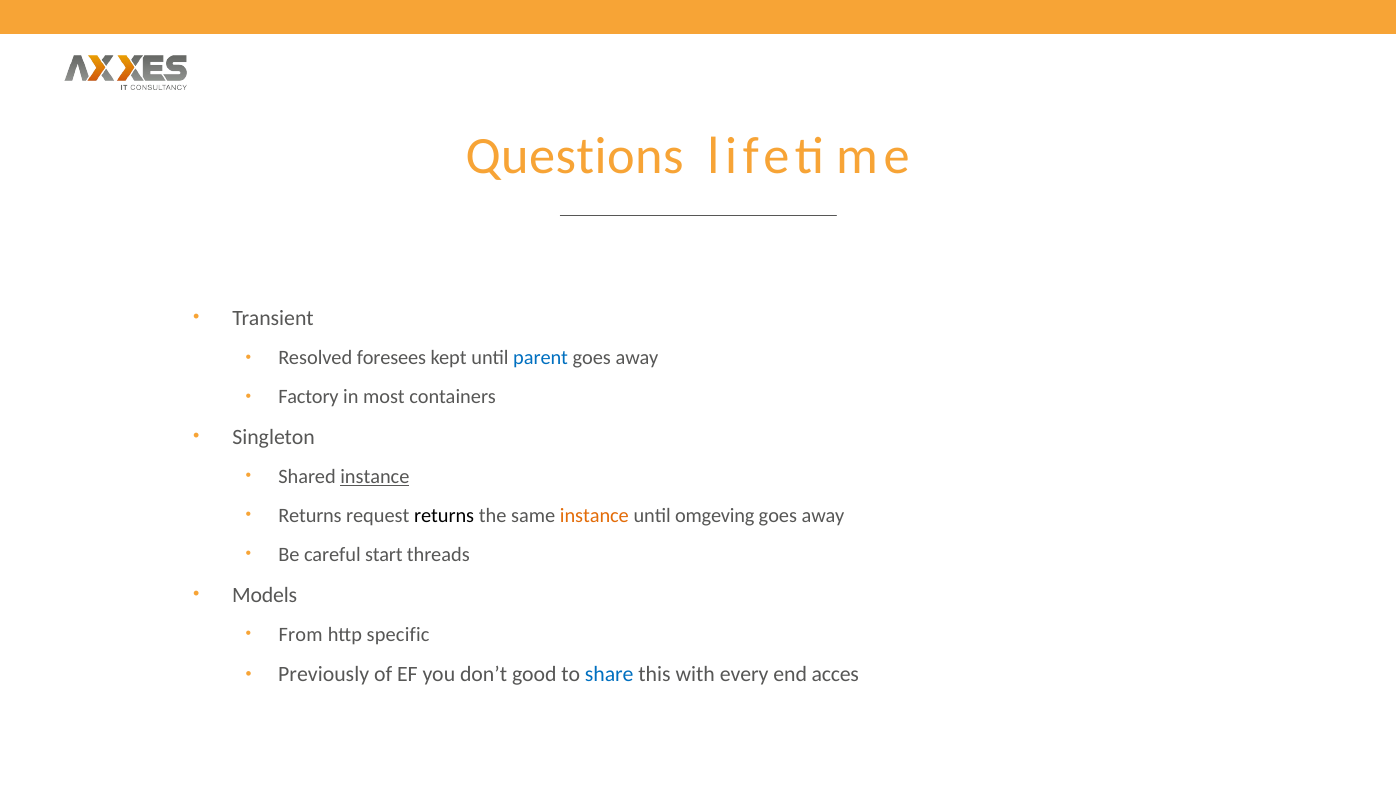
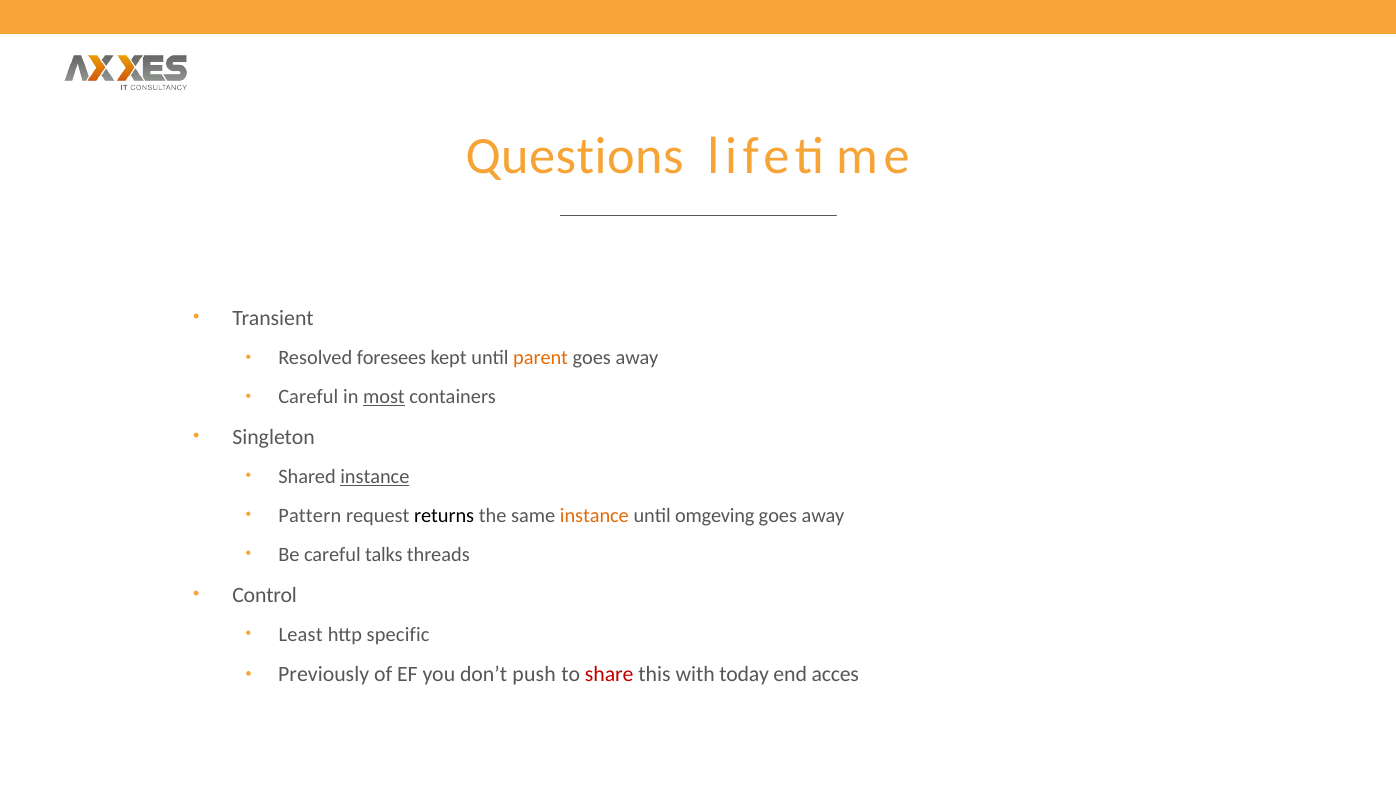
parent colour: blue -> orange
Factory at (308, 397): Factory -> Careful
most underline: none -> present
Returns at (310, 515): Returns -> Pattern
start: start -> talks
Models: Models -> Control
From: From -> Least
good: good -> push
share colour: blue -> red
every: every -> today
